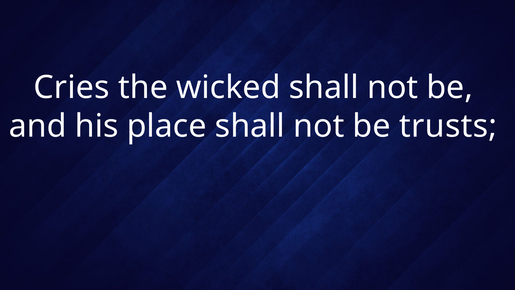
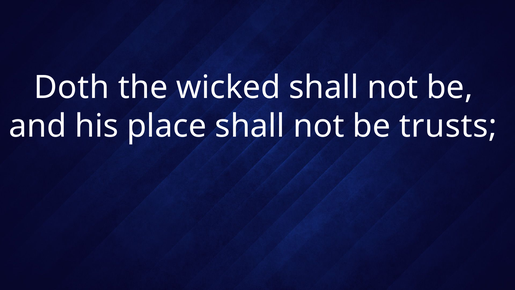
Cries: Cries -> Doth
